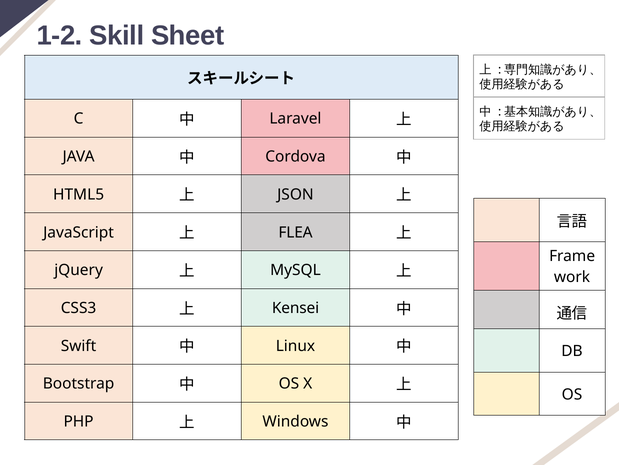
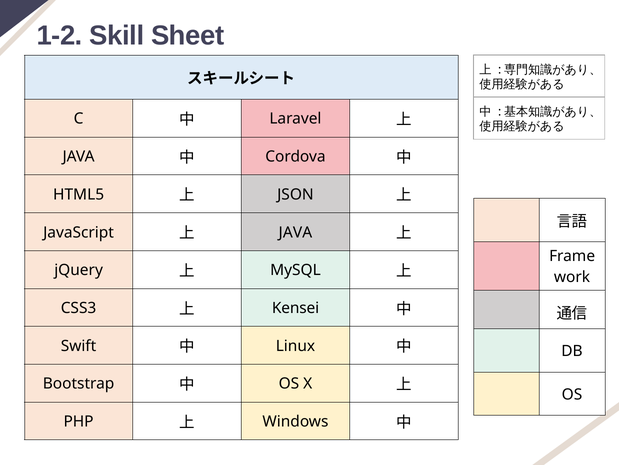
FLEA at (296, 232): FLEA -> JAVA
